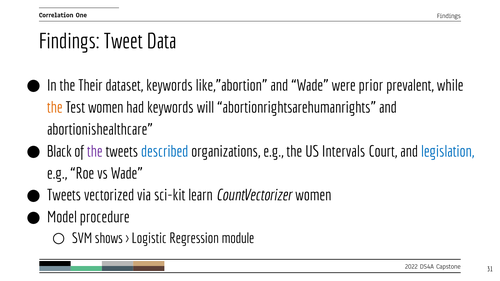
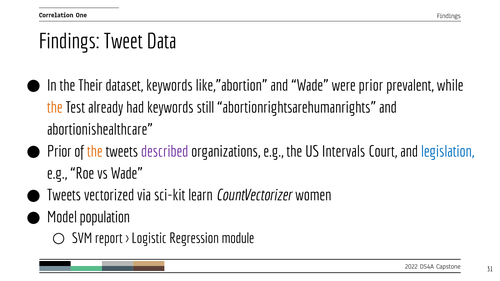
Test women: women -> already
will: will -> still
Black at (59, 152): Black -> Prior
the at (95, 152) colour: purple -> orange
described colour: blue -> purple
procedure: procedure -> population
shows: shows -> report
